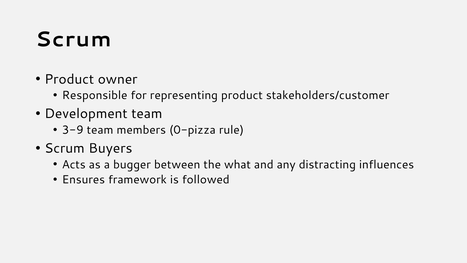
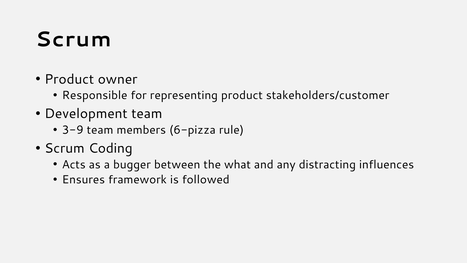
0-pizza: 0-pizza -> 6-pizza
Buyers: Buyers -> Coding
